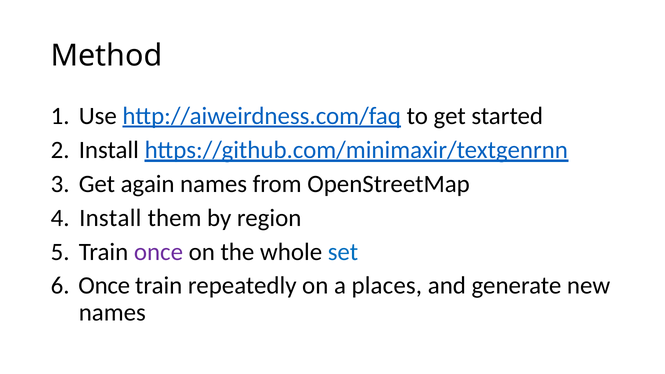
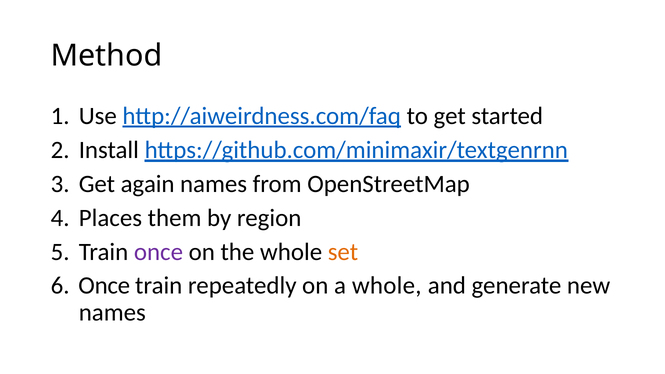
Install at (110, 218): Install -> Places
set colour: blue -> orange
a places: places -> whole
